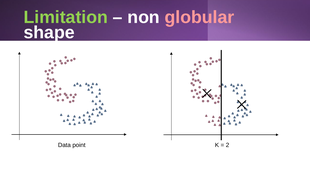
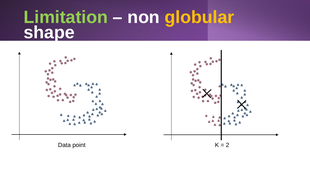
globular colour: pink -> yellow
